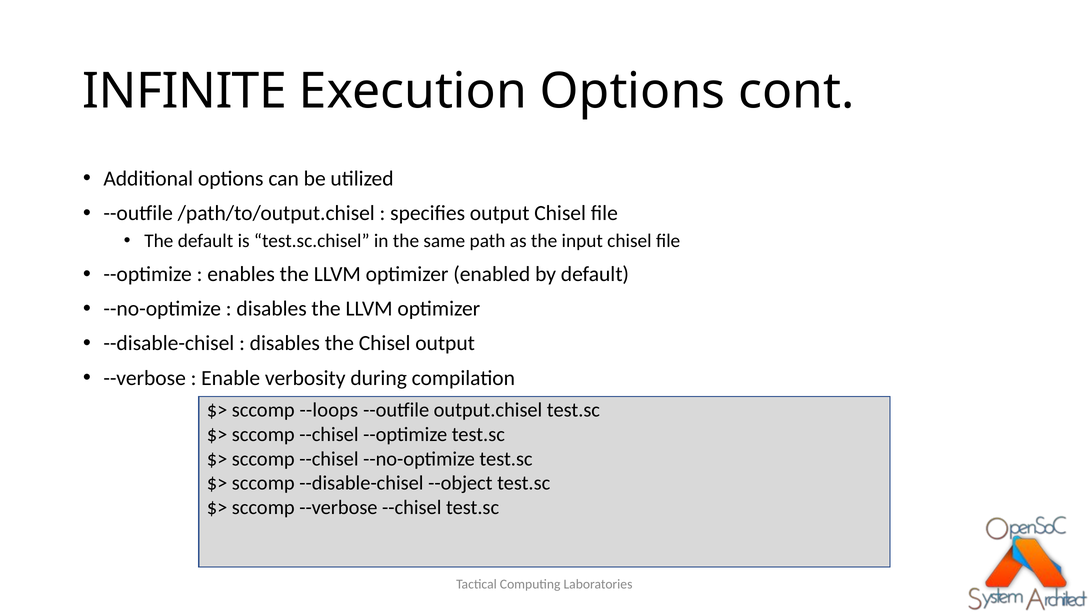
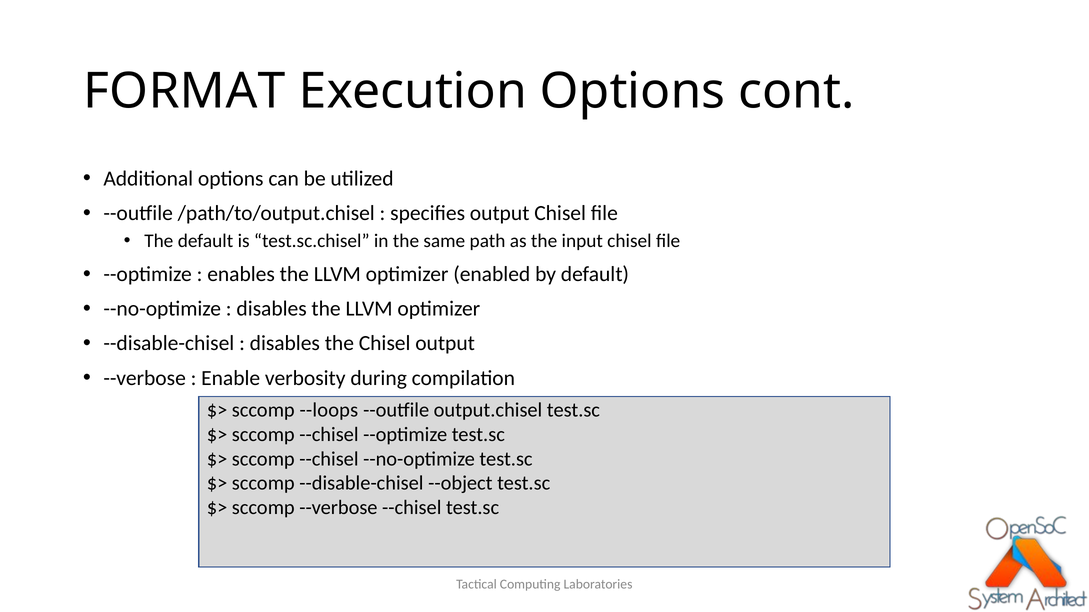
INFINITE: INFINITE -> FORMAT
